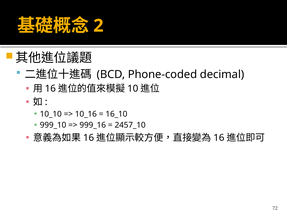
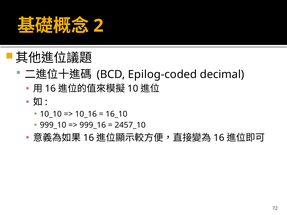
Phone-coded: Phone-coded -> Epilog-coded
